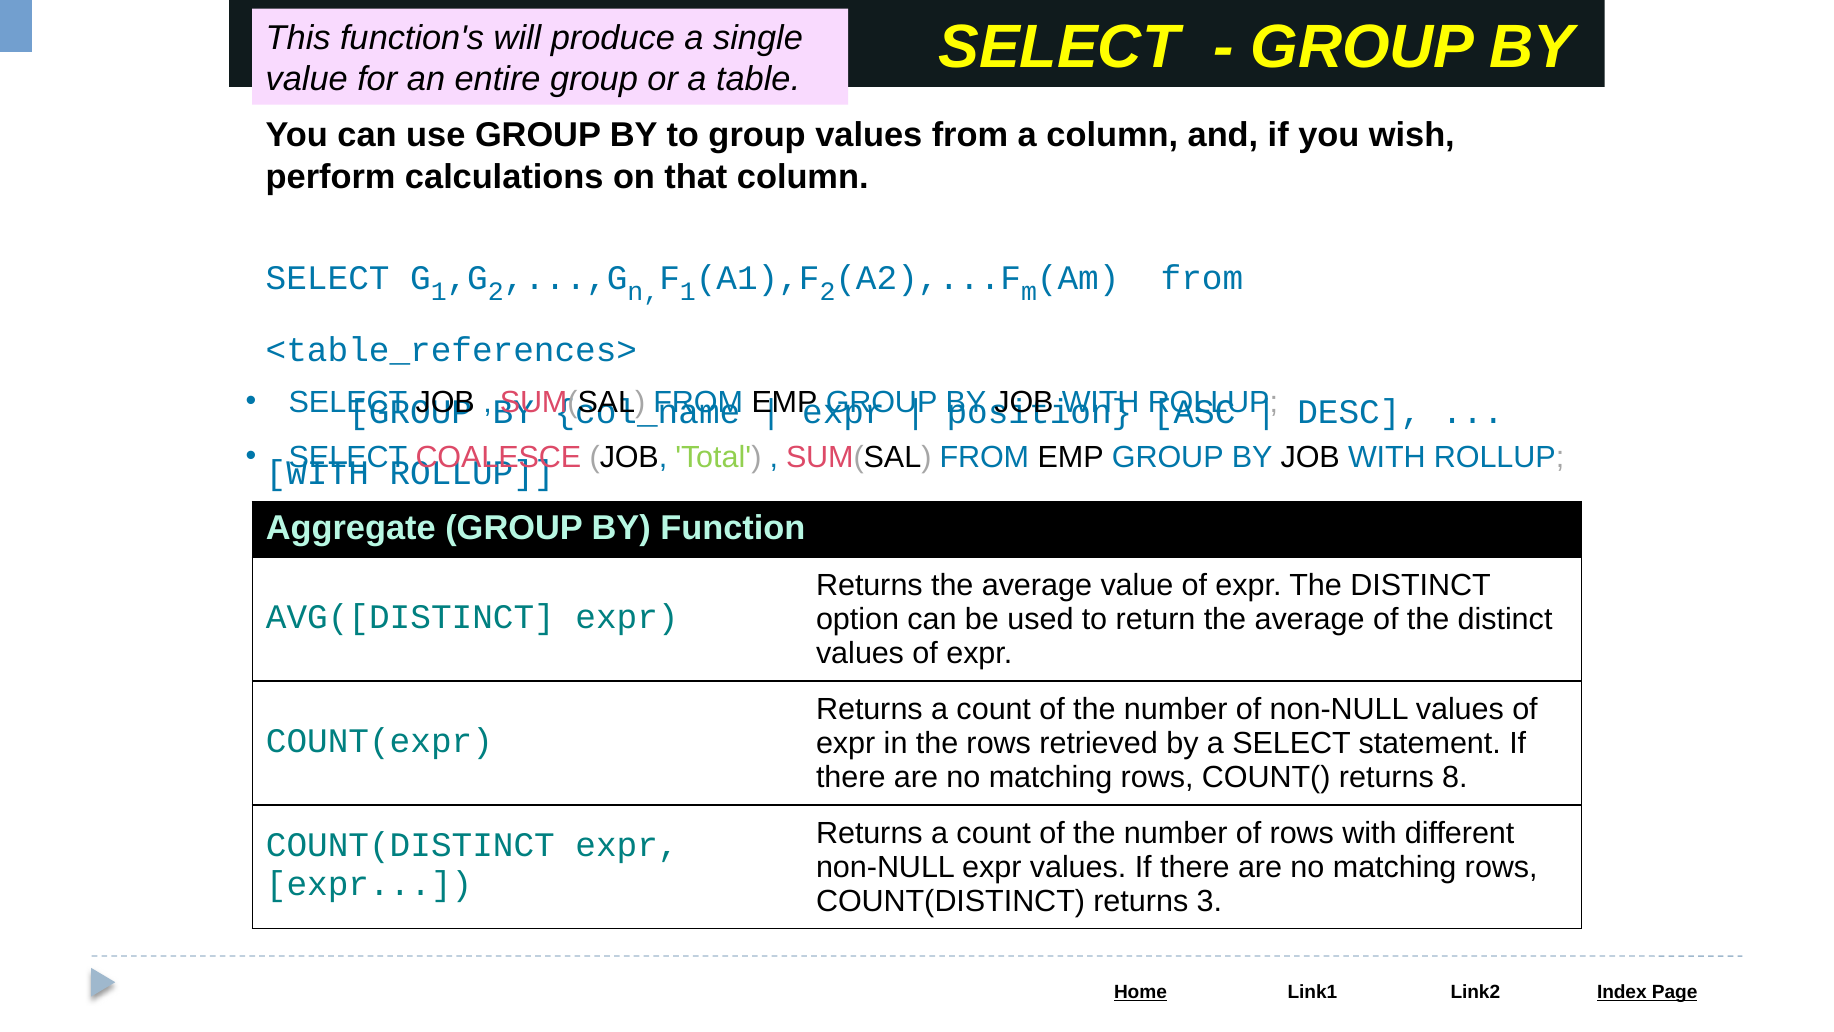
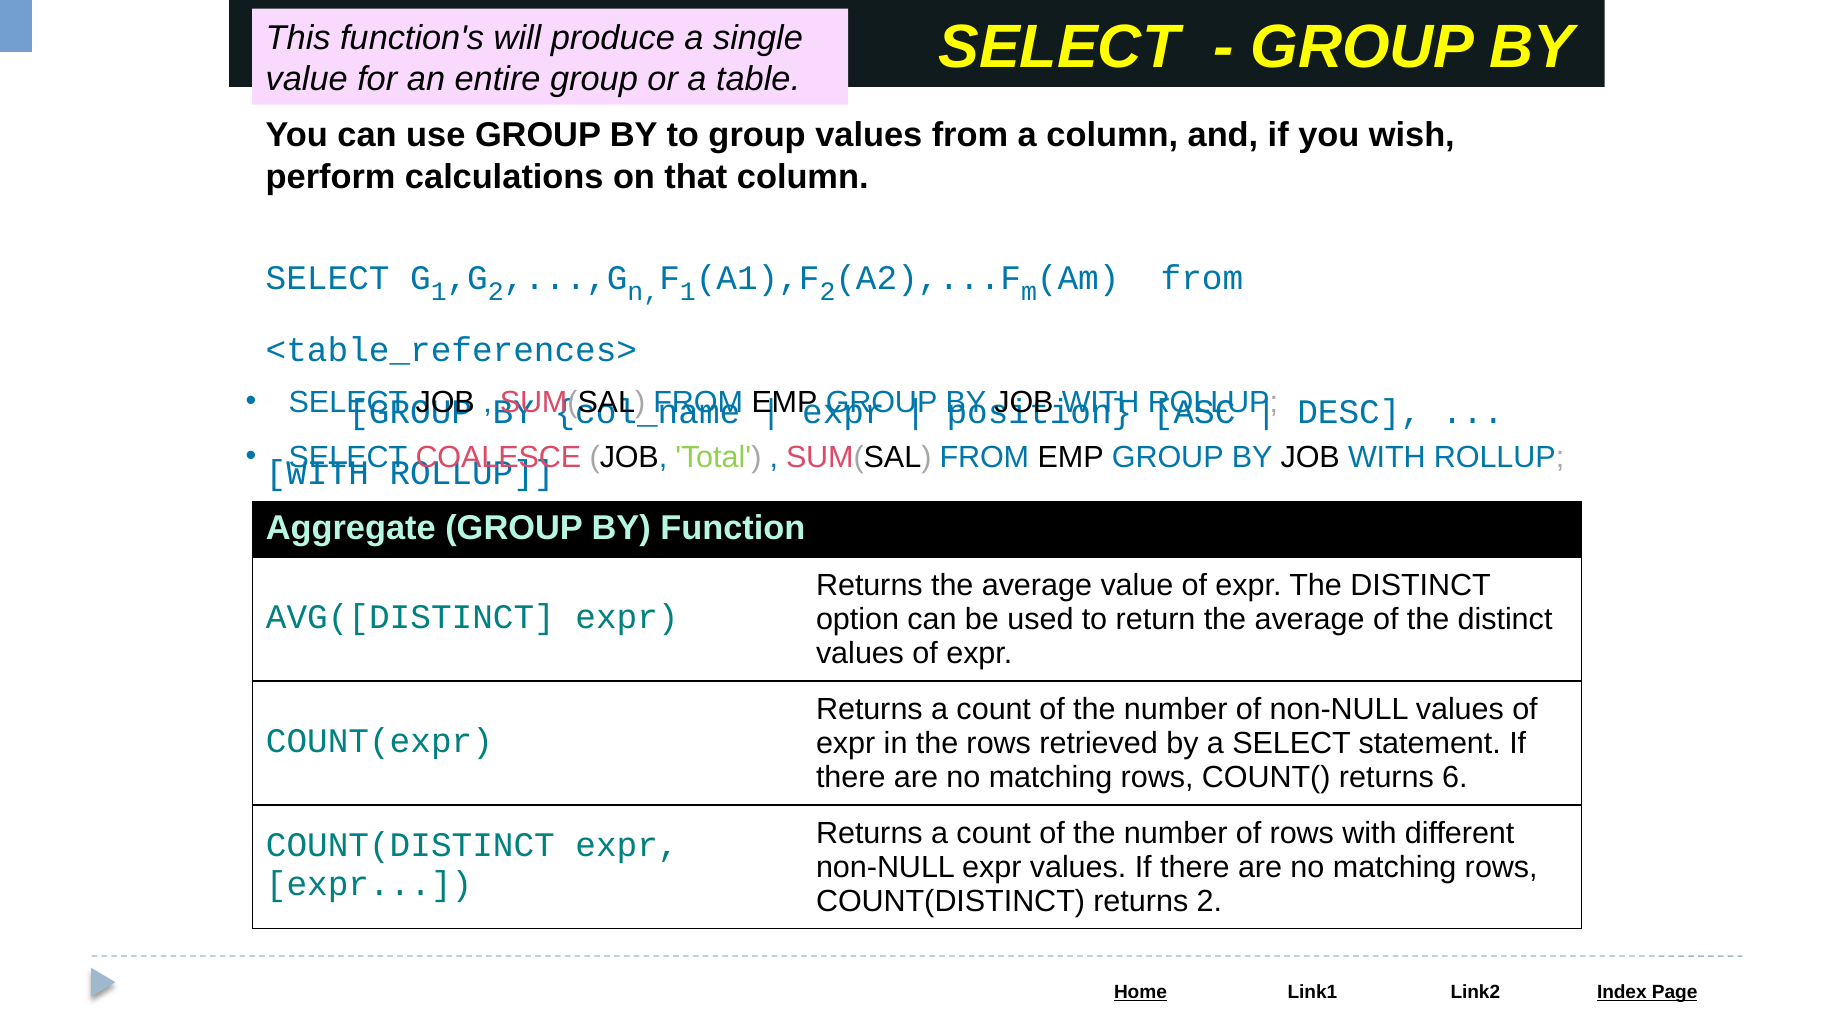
8: 8 -> 6
returns 3: 3 -> 2
